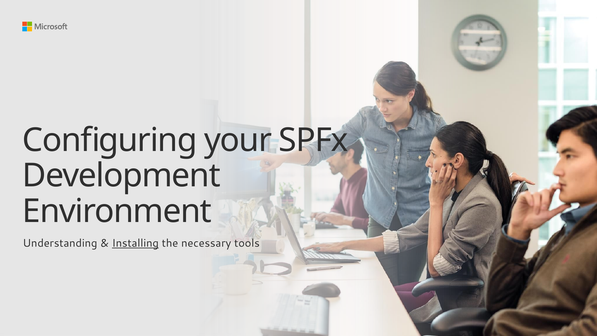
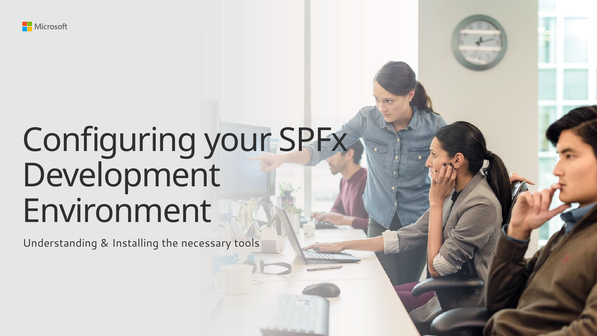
Installing underline: present -> none
